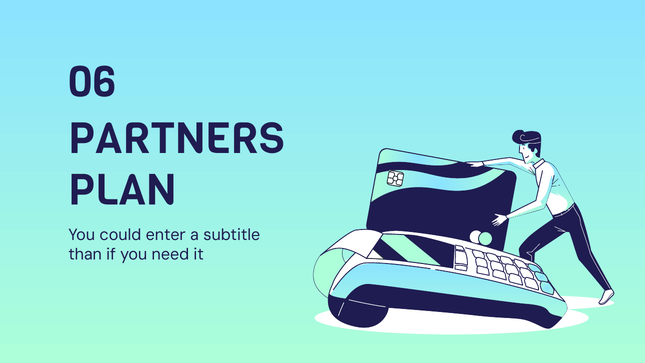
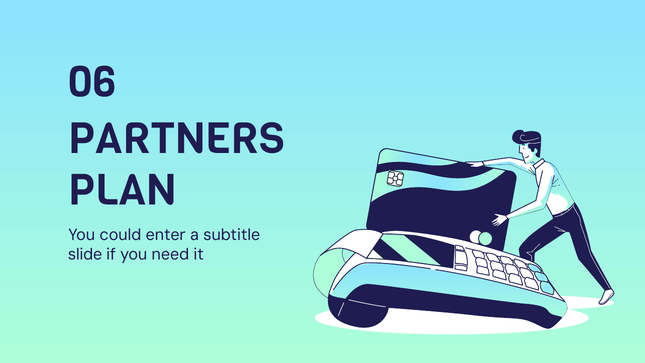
than: than -> slide
